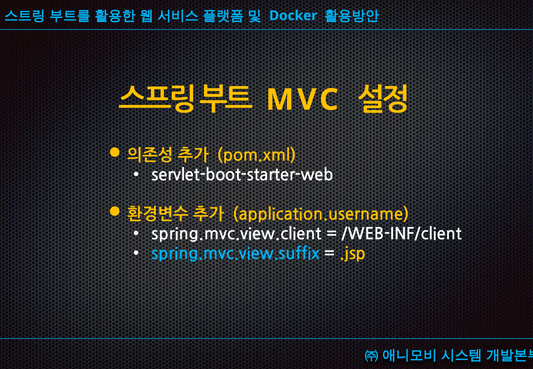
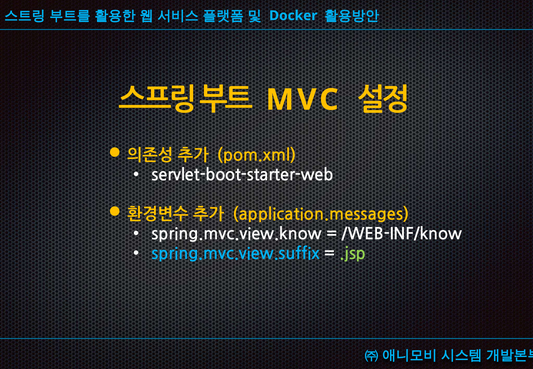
application.username: application.username -> application.messages
spring.mvc.view.client: spring.mvc.view.client -> spring.mvc.view.know
/WEB-INF/client: /WEB-INF/client -> /WEB-INF/know
.jsp colour: yellow -> light green
